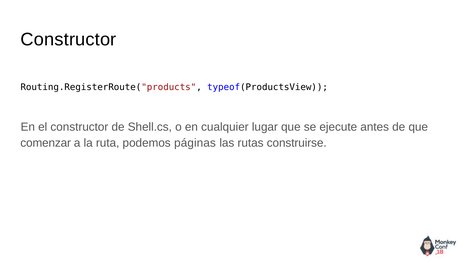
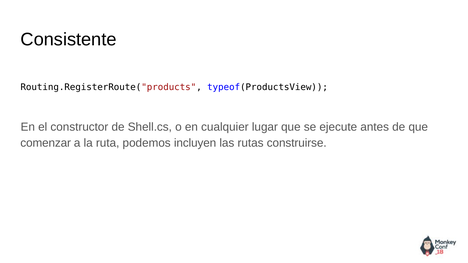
Constructor at (69, 40): Constructor -> Consistente
páginas: páginas -> incluyen
